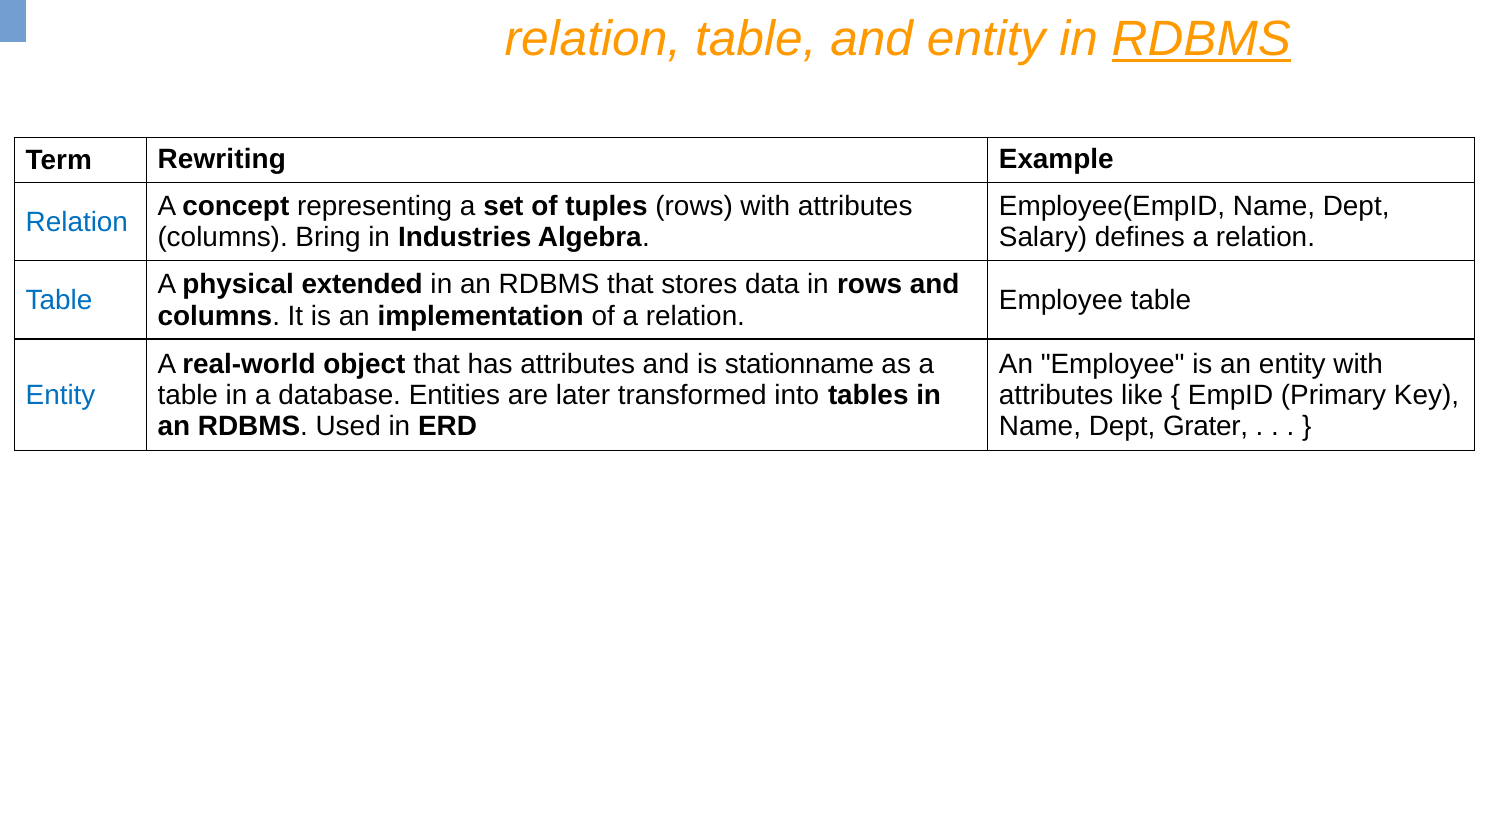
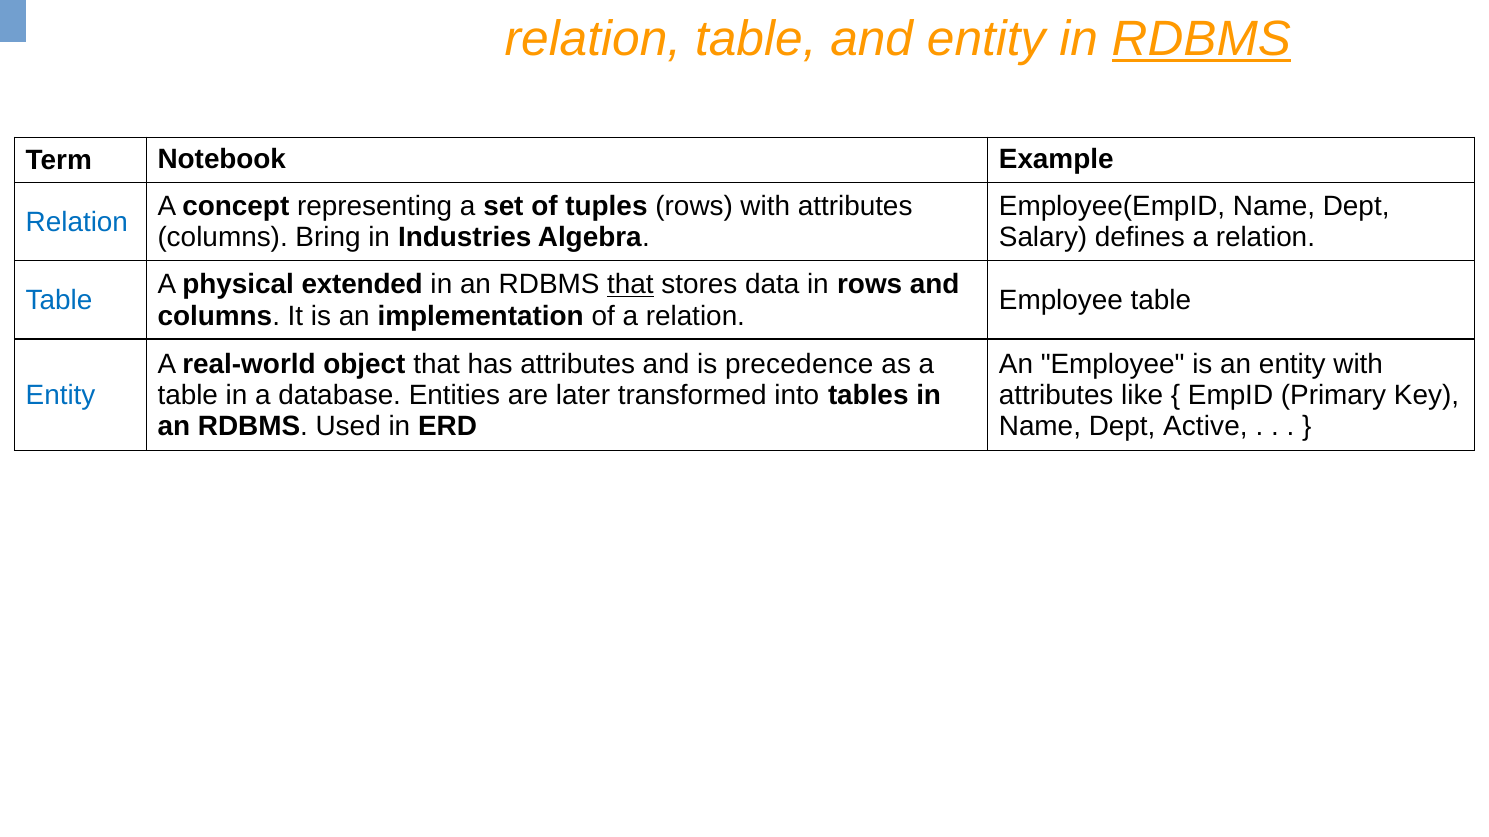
Rewriting: Rewriting -> Notebook
that at (630, 285) underline: none -> present
stationname: stationname -> precedence
Grater: Grater -> Active
